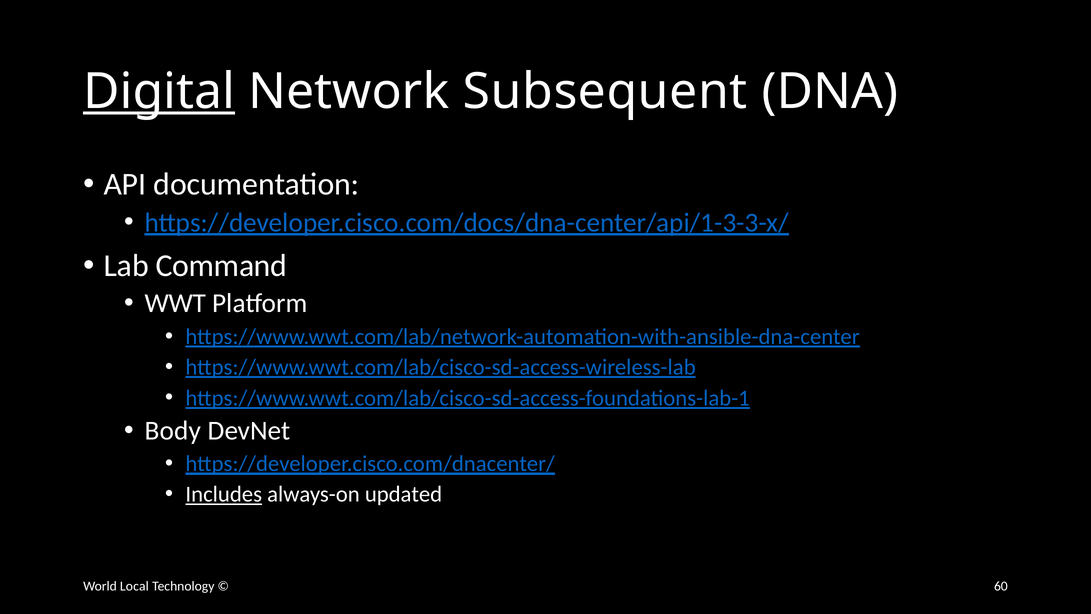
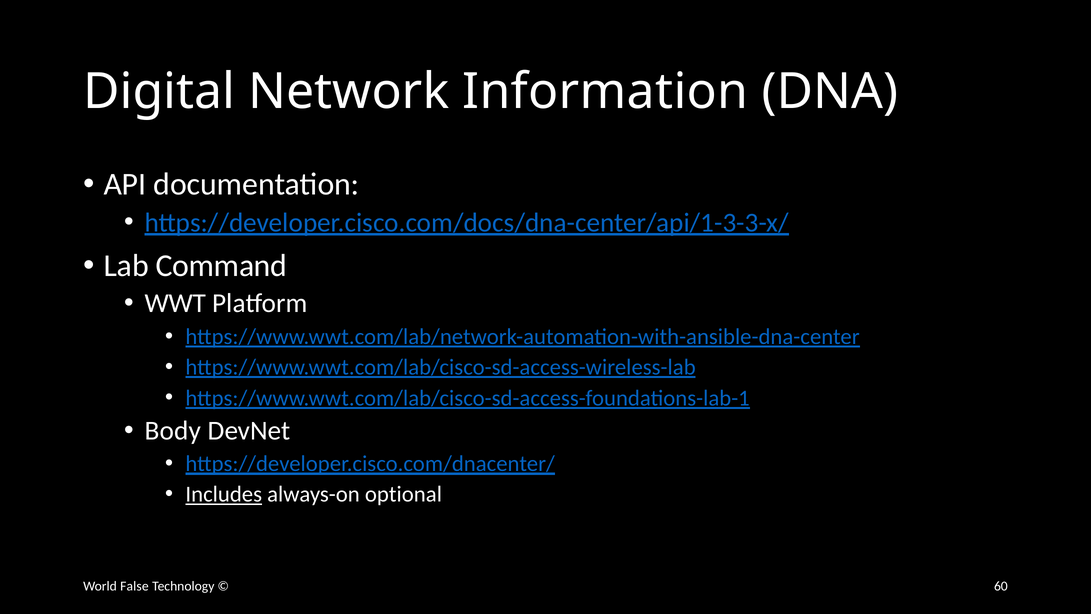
Digital underline: present -> none
Subsequent: Subsequent -> Information
updated: updated -> optional
Local: Local -> False
